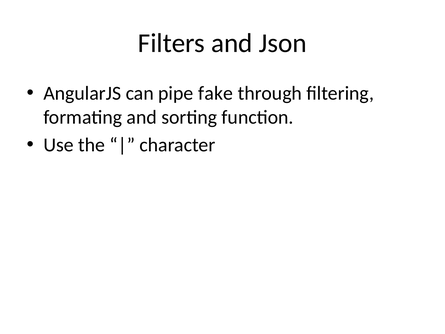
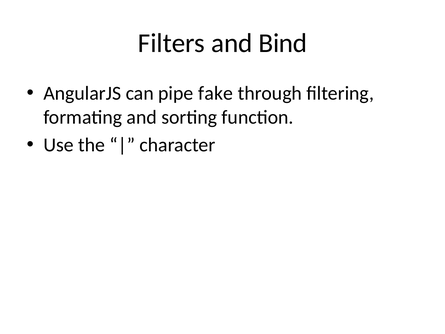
Json: Json -> Bind
